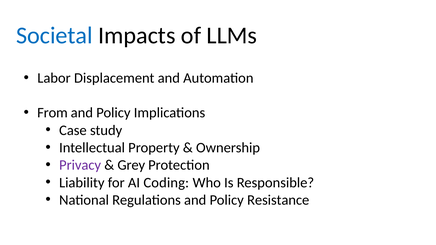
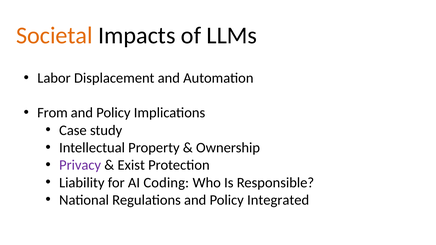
Societal colour: blue -> orange
Grey: Grey -> Exist
Resistance: Resistance -> Integrated
